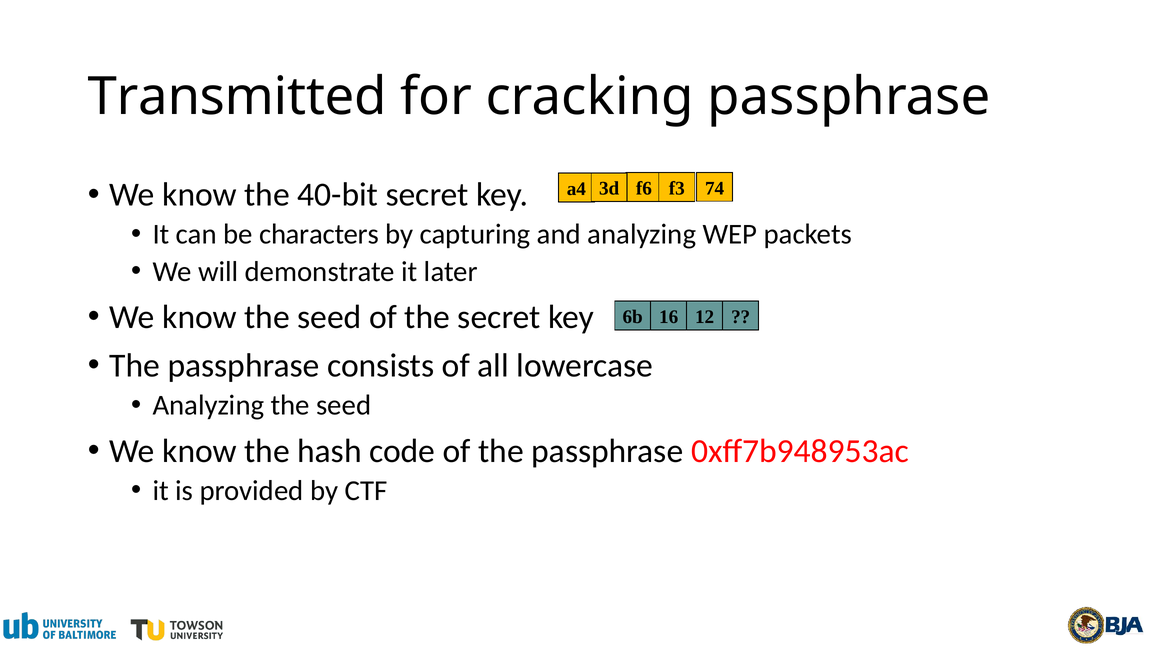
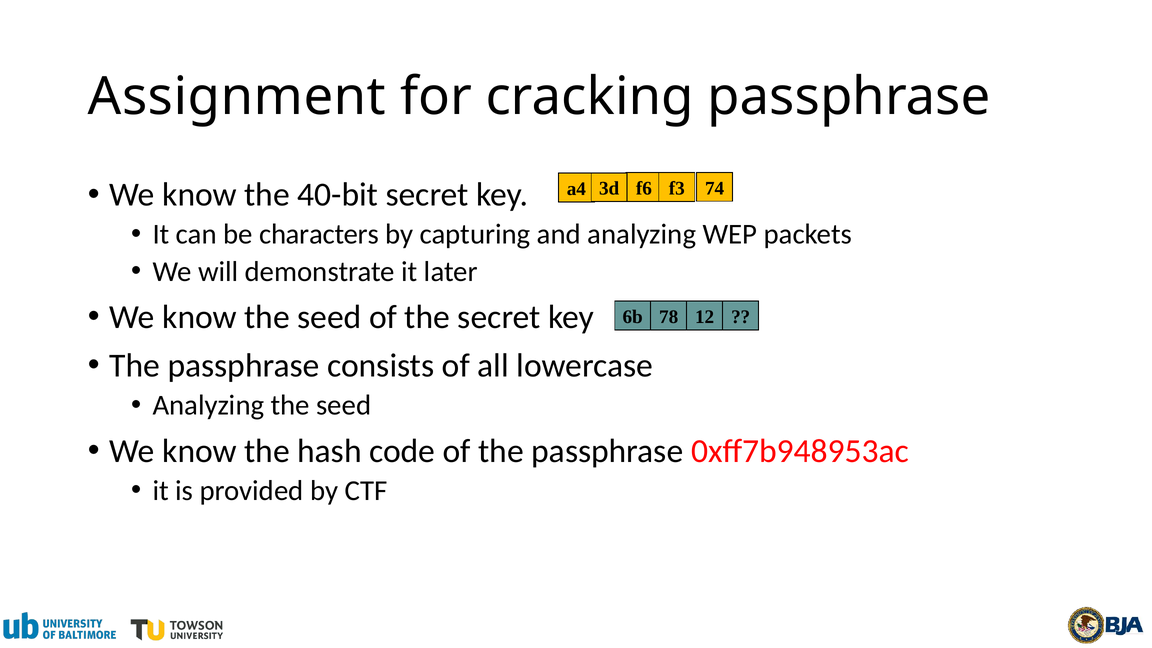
Transmitted: Transmitted -> Assignment
16: 16 -> 78
